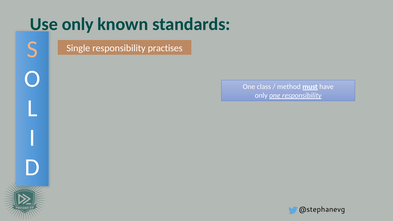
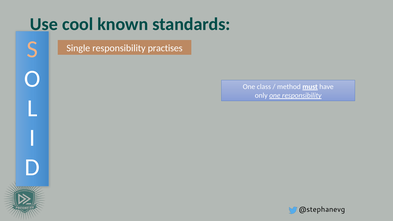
only at (78, 24): only -> cool
